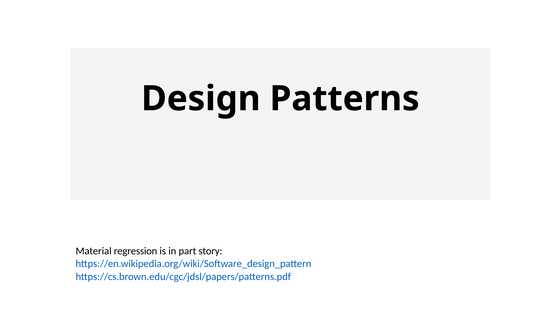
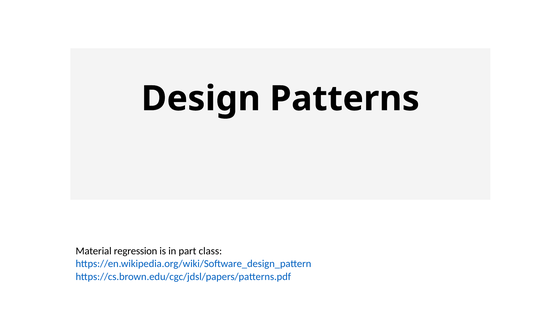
story: story -> class
